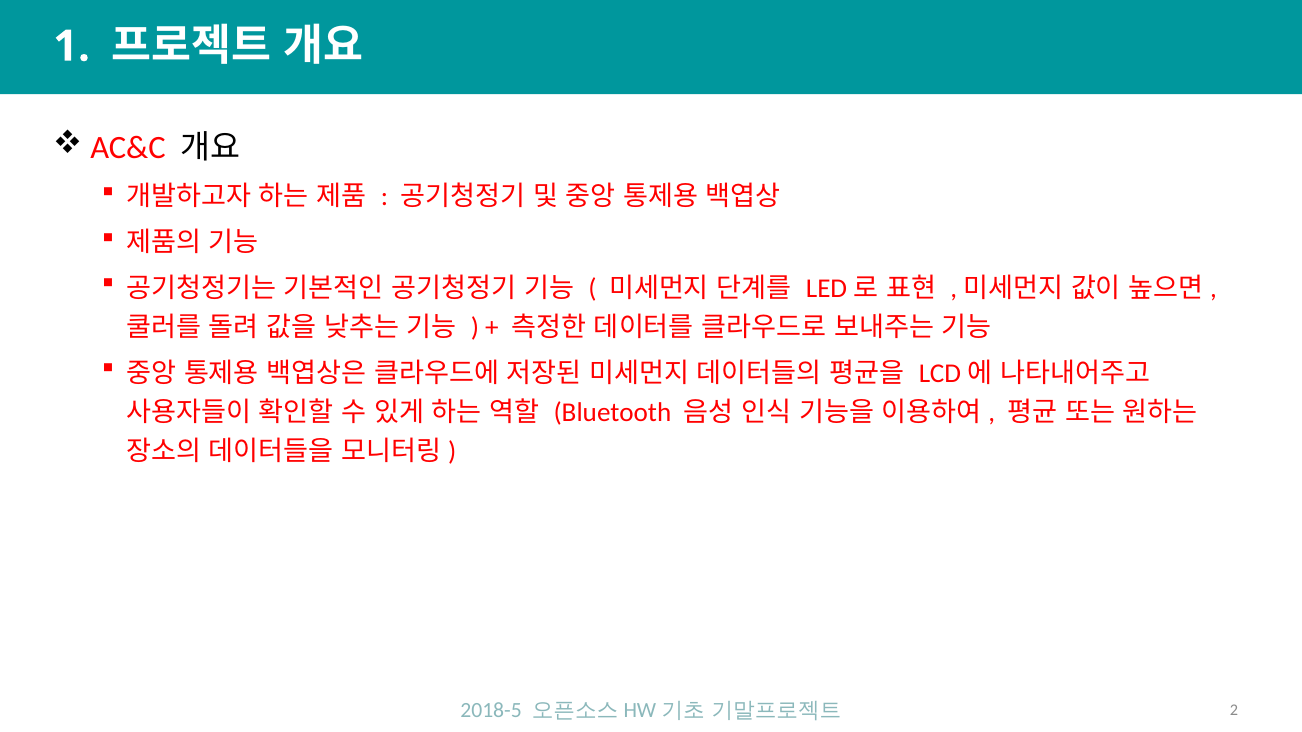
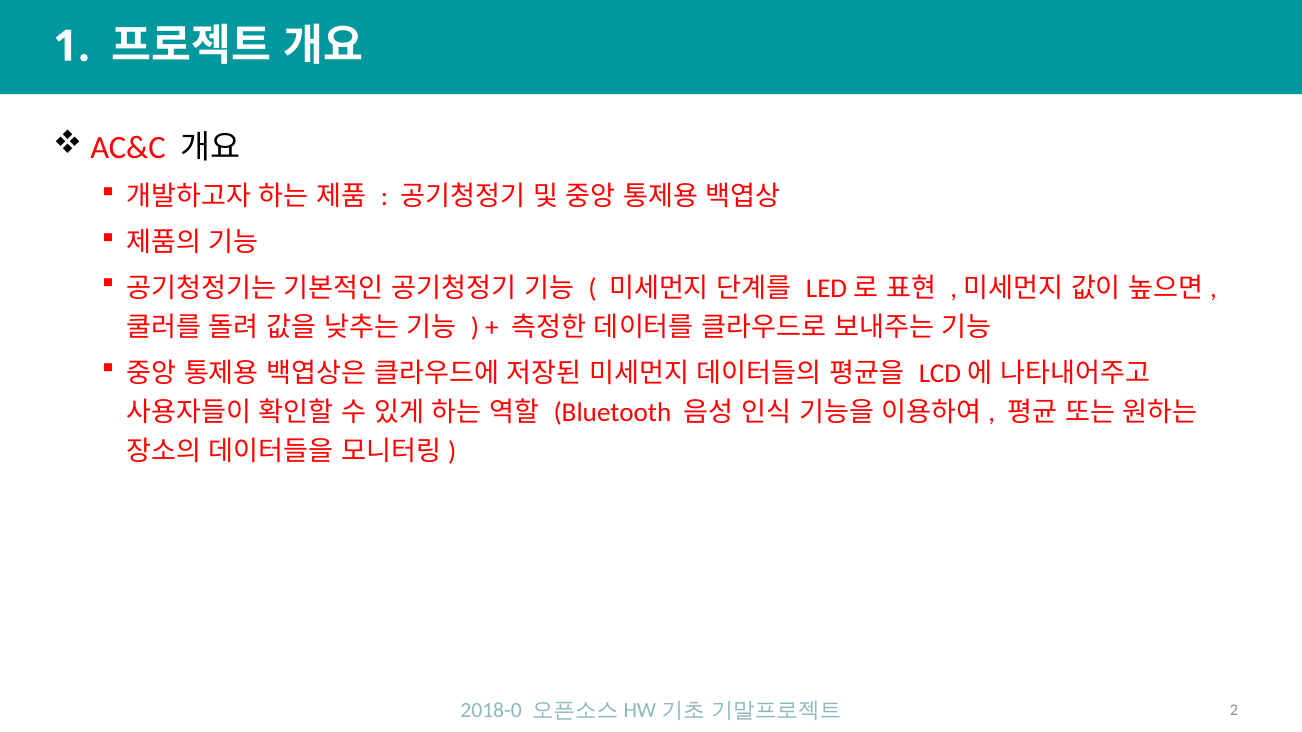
2018-5: 2018-5 -> 2018-0
